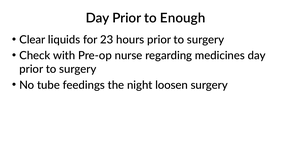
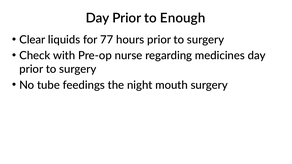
23: 23 -> 77
loosen: loosen -> mouth
